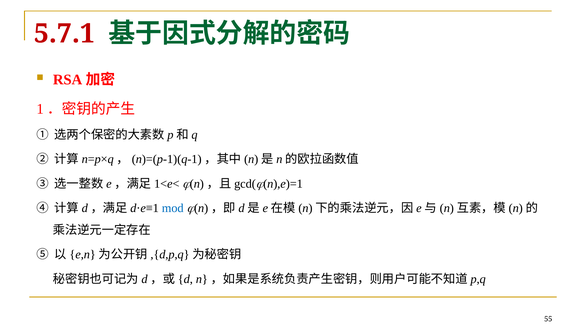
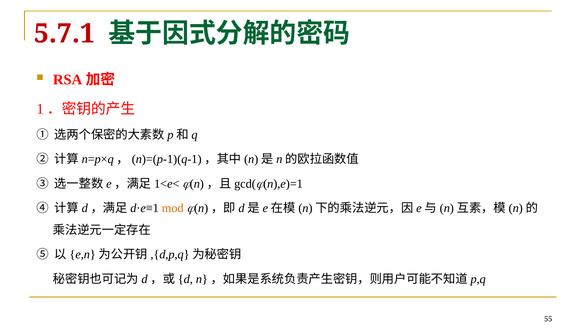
mod colour: blue -> orange
